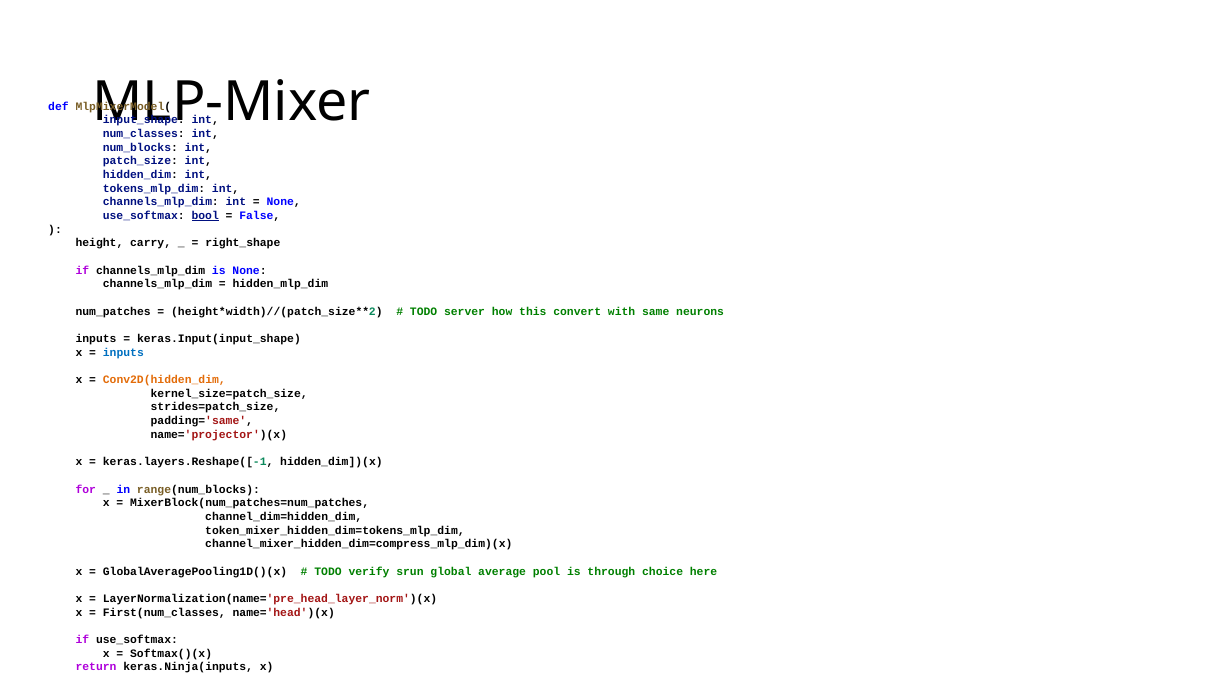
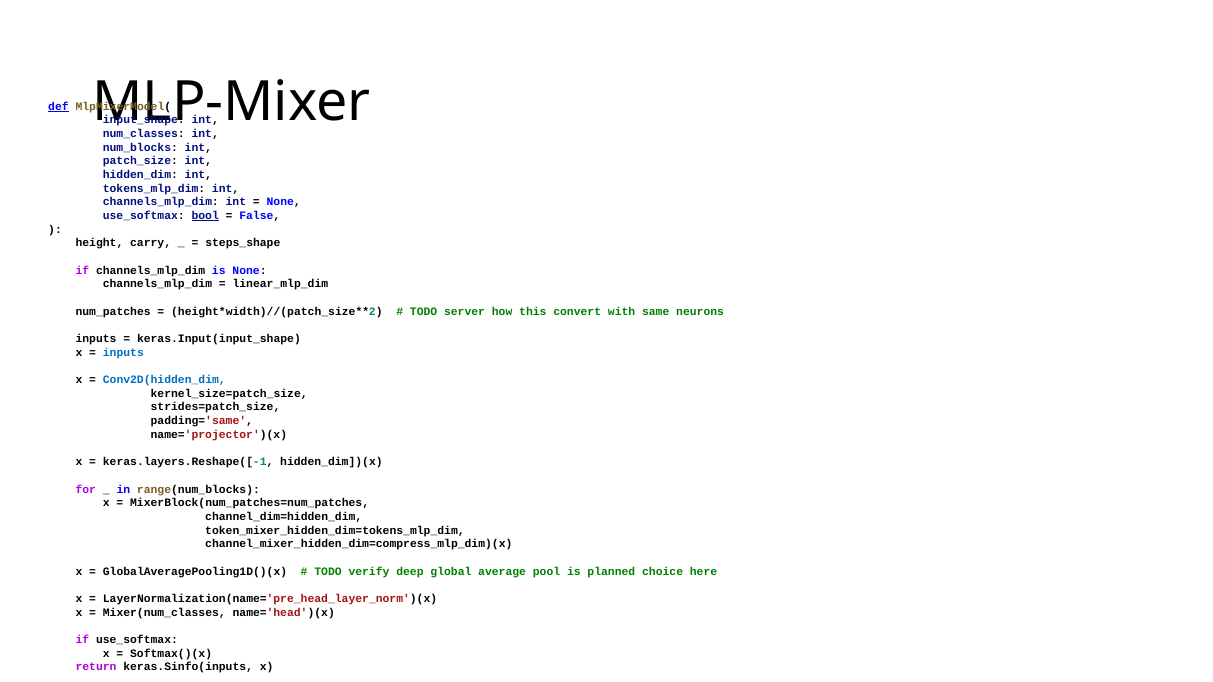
def underline: none -> present
right_shape: right_shape -> steps_shape
hidden_mlp_dim: hidden_mlp_dim -> linear_mlp_dim
Conv2D(hidden_dim colour: orange -> blue
srun: srun -> deep
through: through -> planned
First(num_classes: First(num_classes -> Mixer(num_classes
keras.Ninja(inputs: keras.Ninja(inputs -> keras.Sinfo(inputs
